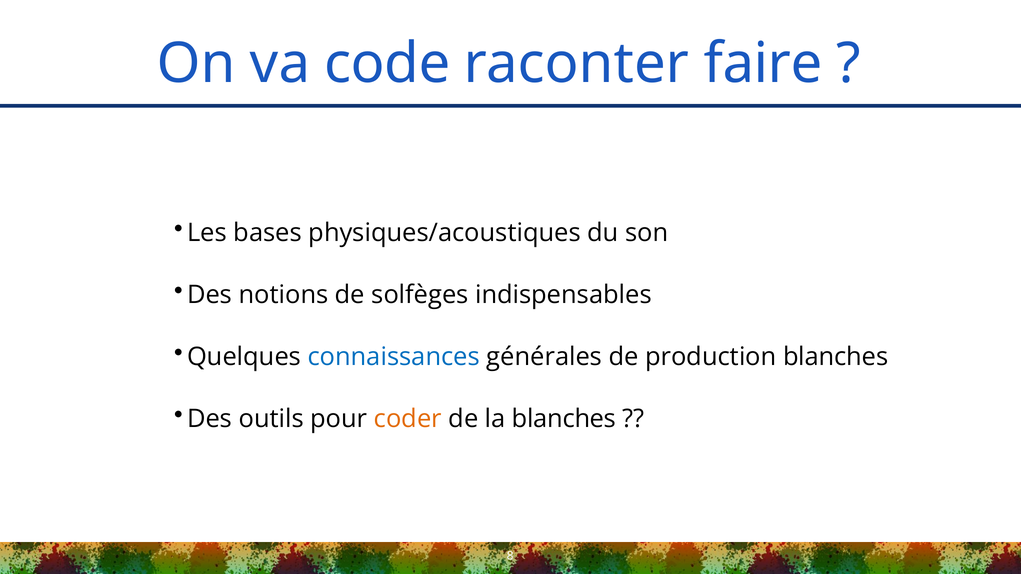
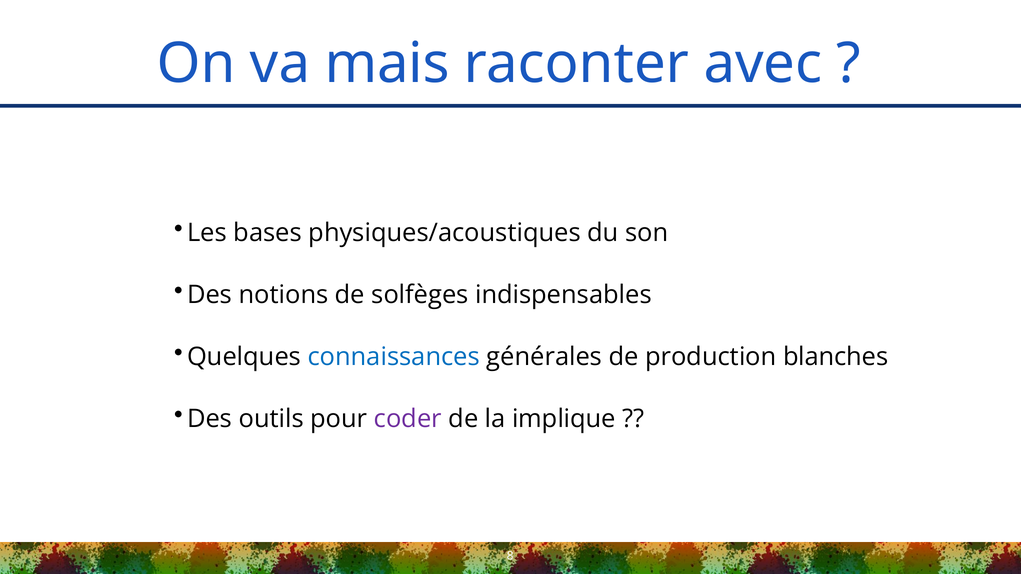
code: code -> mais
faire: faire -> avec
coder colour: orange -> purple
la blanches: blanches -> implique
